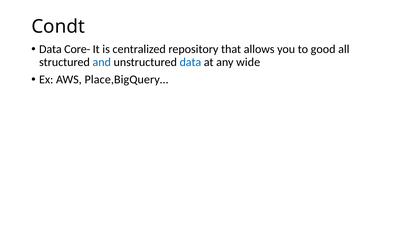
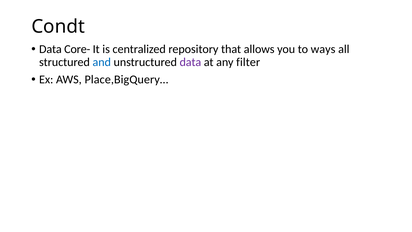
good: good -> ways
data at (190, 62) colour: blue -> purple
wide: wide -> filter
